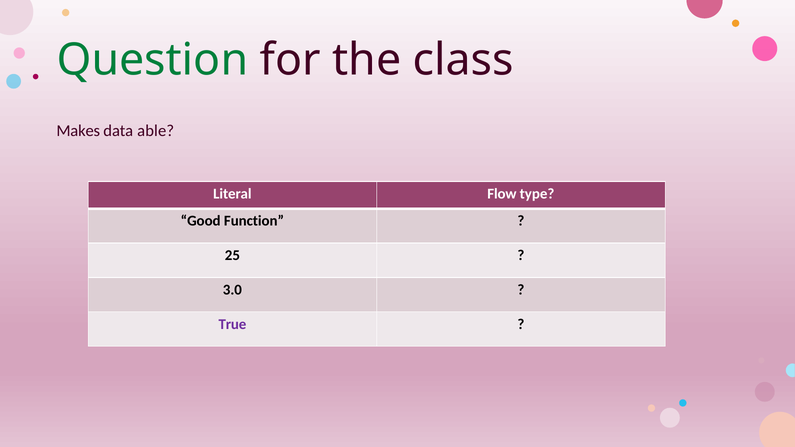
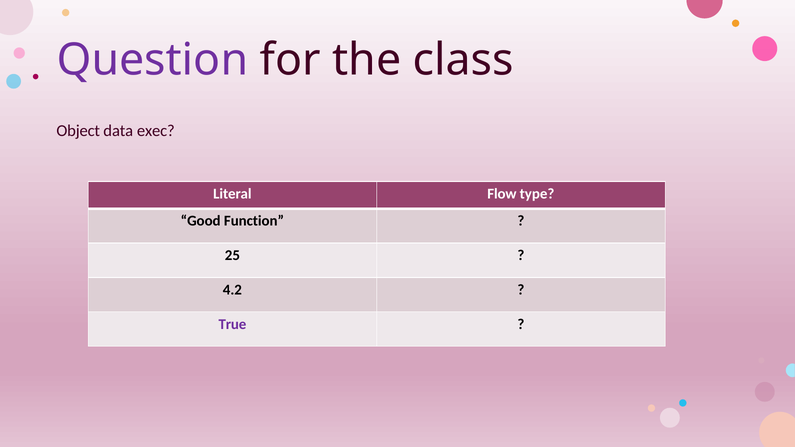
Question colour: green -> purple
Makes: Makes -> Object
able: able -> exec
3.0: 3.0 -> 4.2
